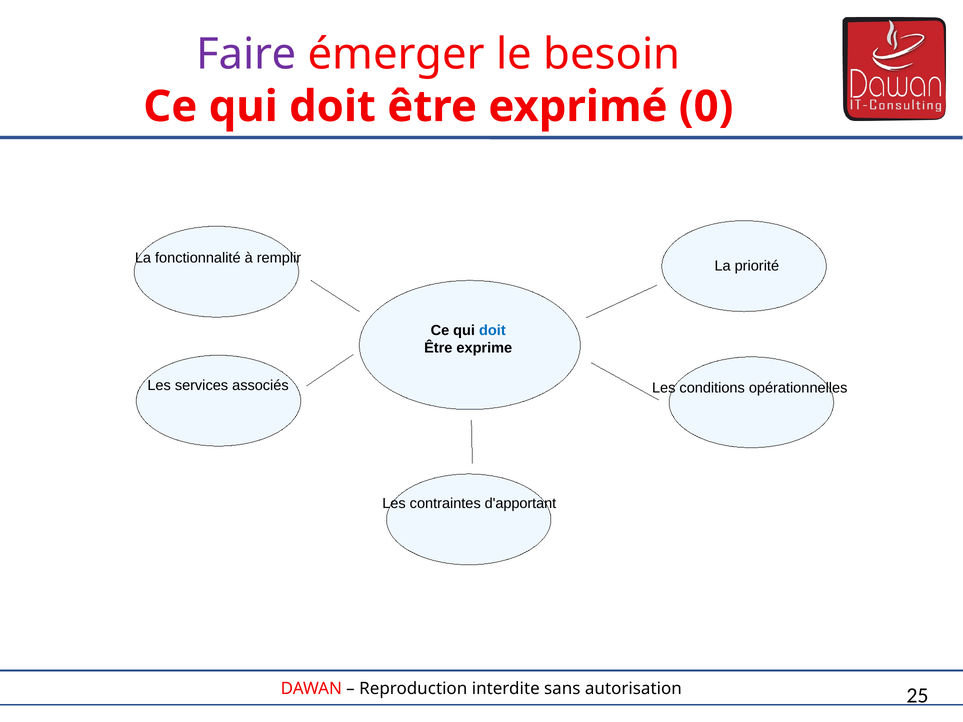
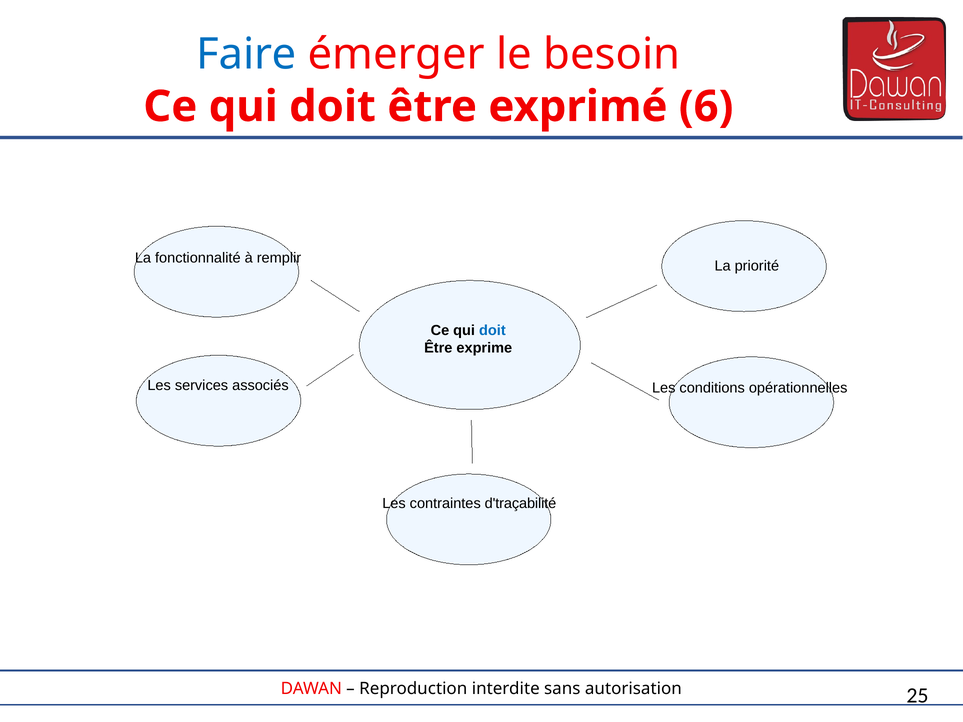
Faire colour: purple -> blue
0: 0 -> 6
d'apportant: d'apportant -> d'traçabilité
